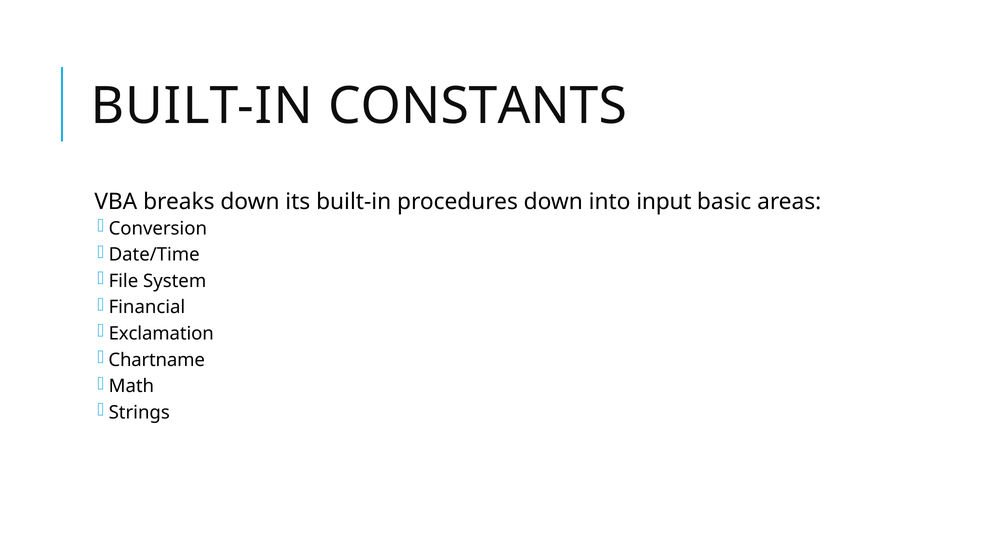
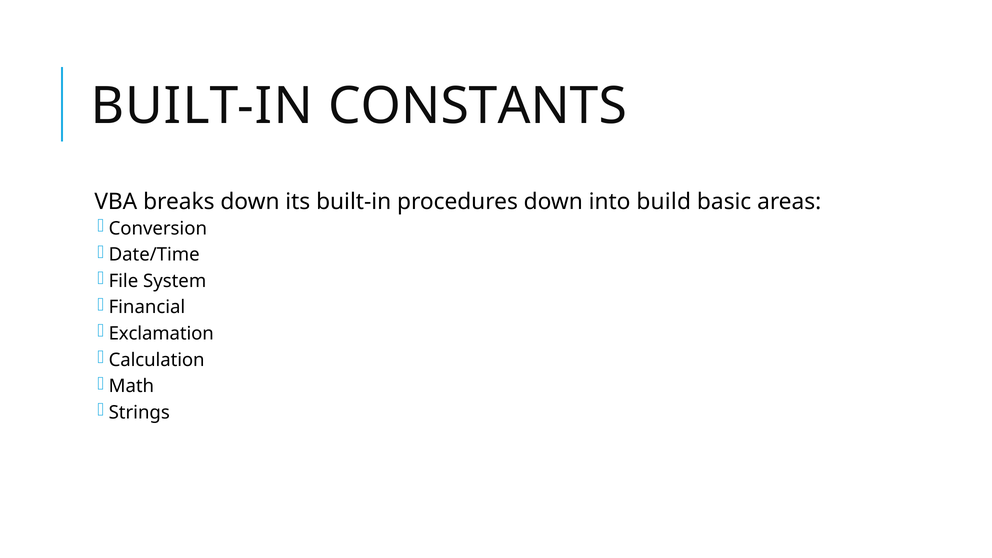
input: input -> build
Chartname: Chartname -> Calculation
